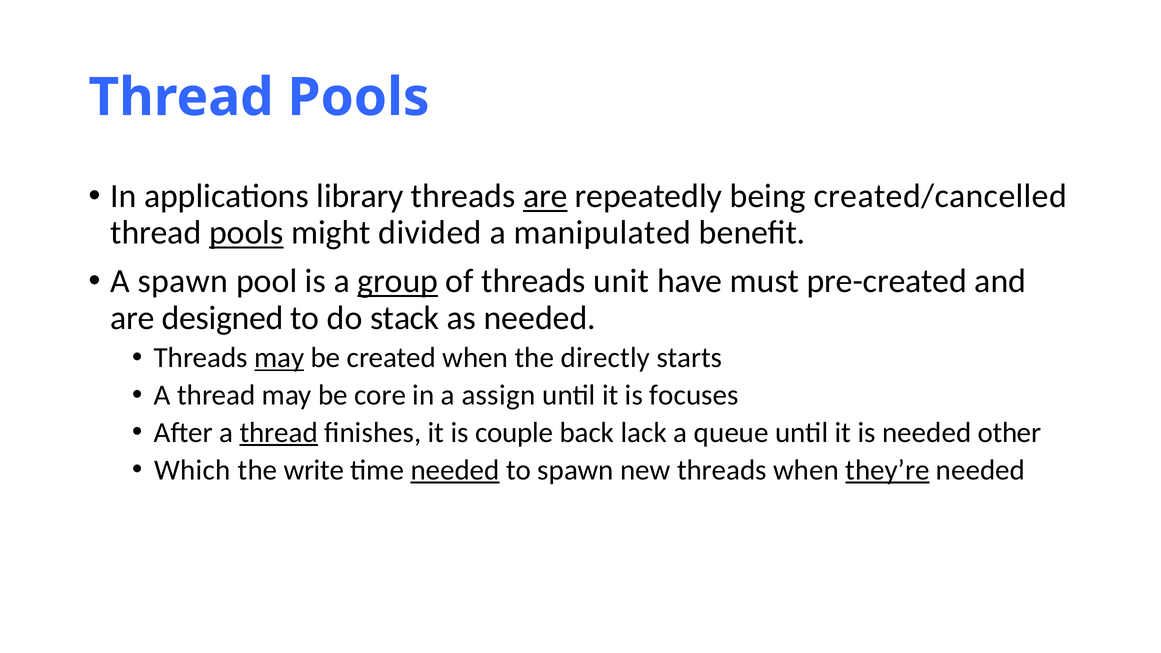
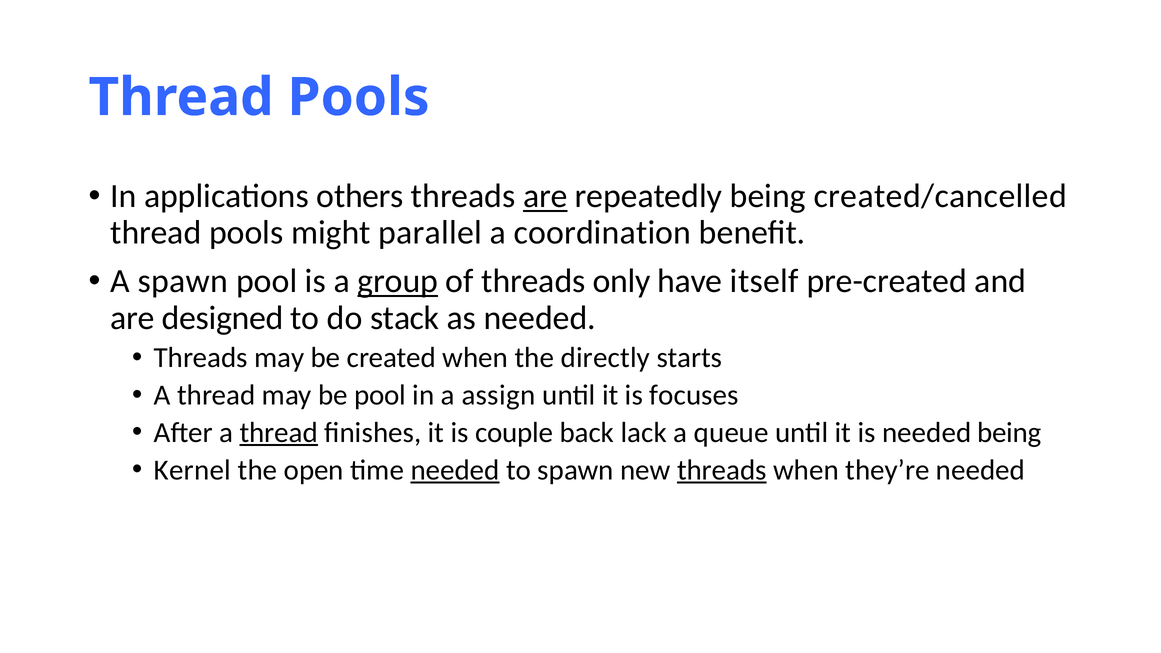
library: library -> others
pools at (246, 233) underline: present -> none
divided: divided -> parallel
manipulated: manipulated -> coordination
unit: unit -> only
must: must -> itself
may at (279, 358) underline: present -> none
be core: core -> pool
needed other: other -> being
Which: Which -> Kernel
write: write -> open
threads at (722, 470) underline: none -> present
they’re underline: present -> none
